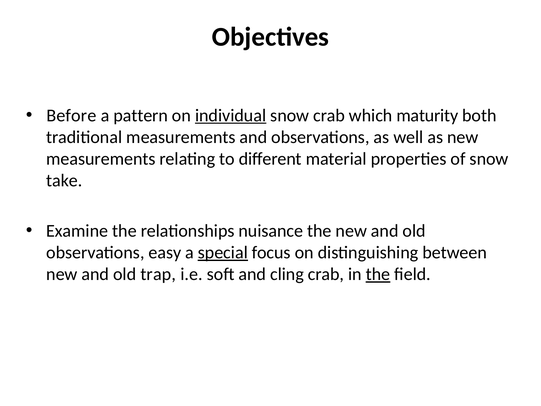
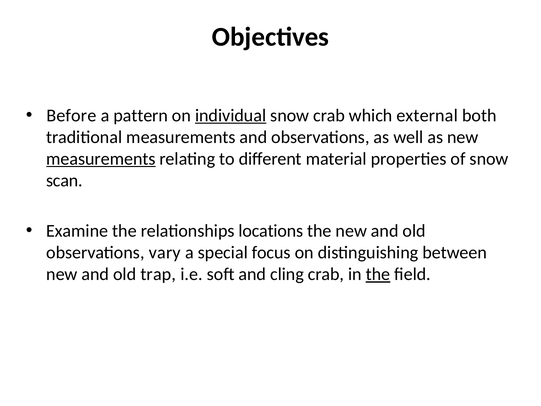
maturity: maturity -> external
measurements at (101, 159) underline: none -> present
take: take -> scan
nuisance: nuisance -> locations
easy: easy -> vary
special underline: present -> none
